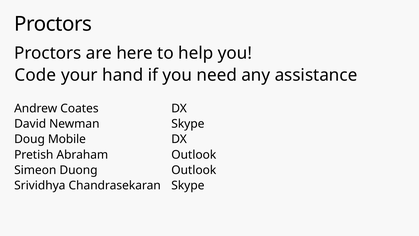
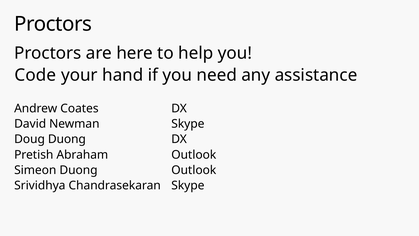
Doug Mobile: Mobile -> Duong
